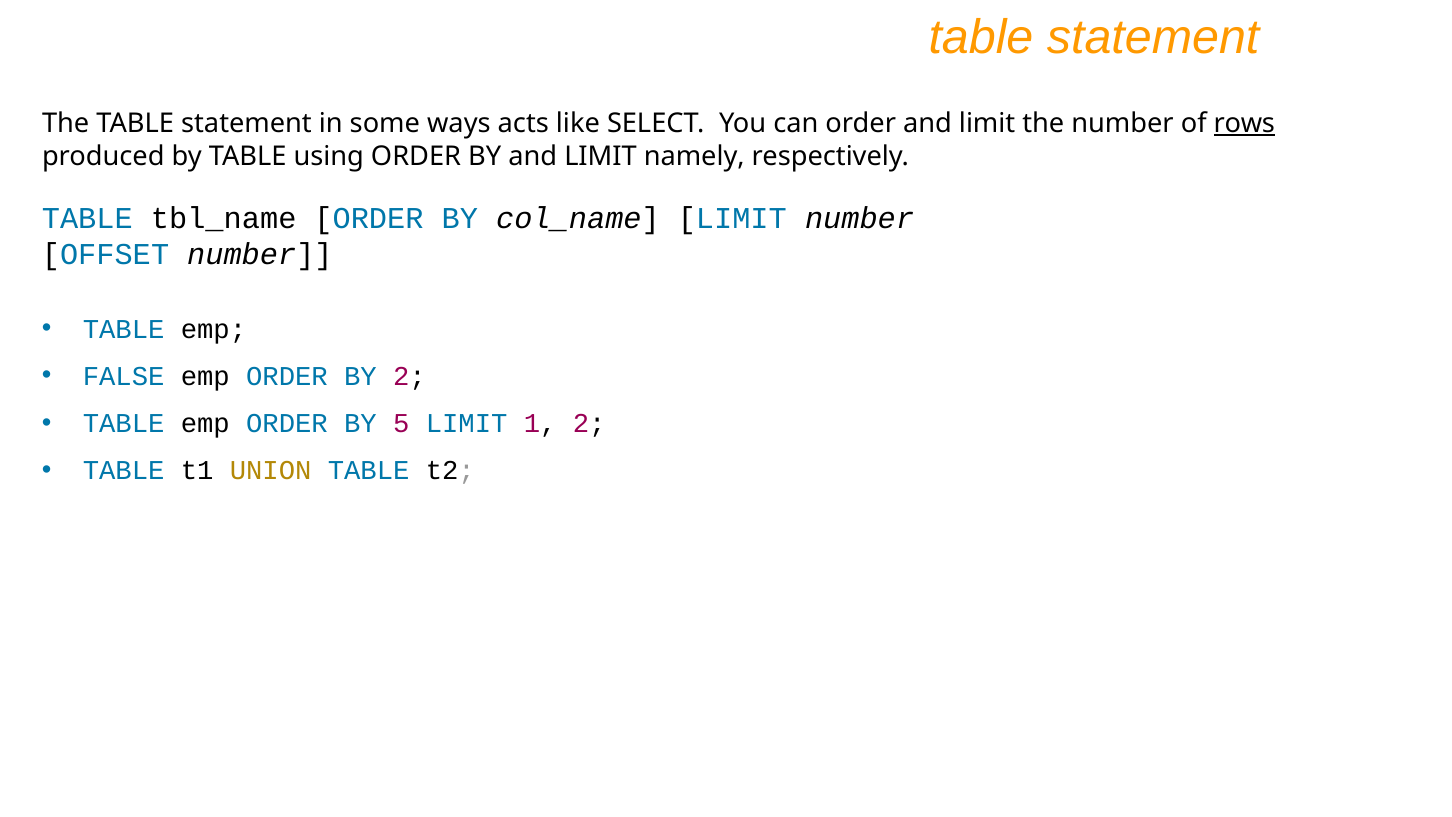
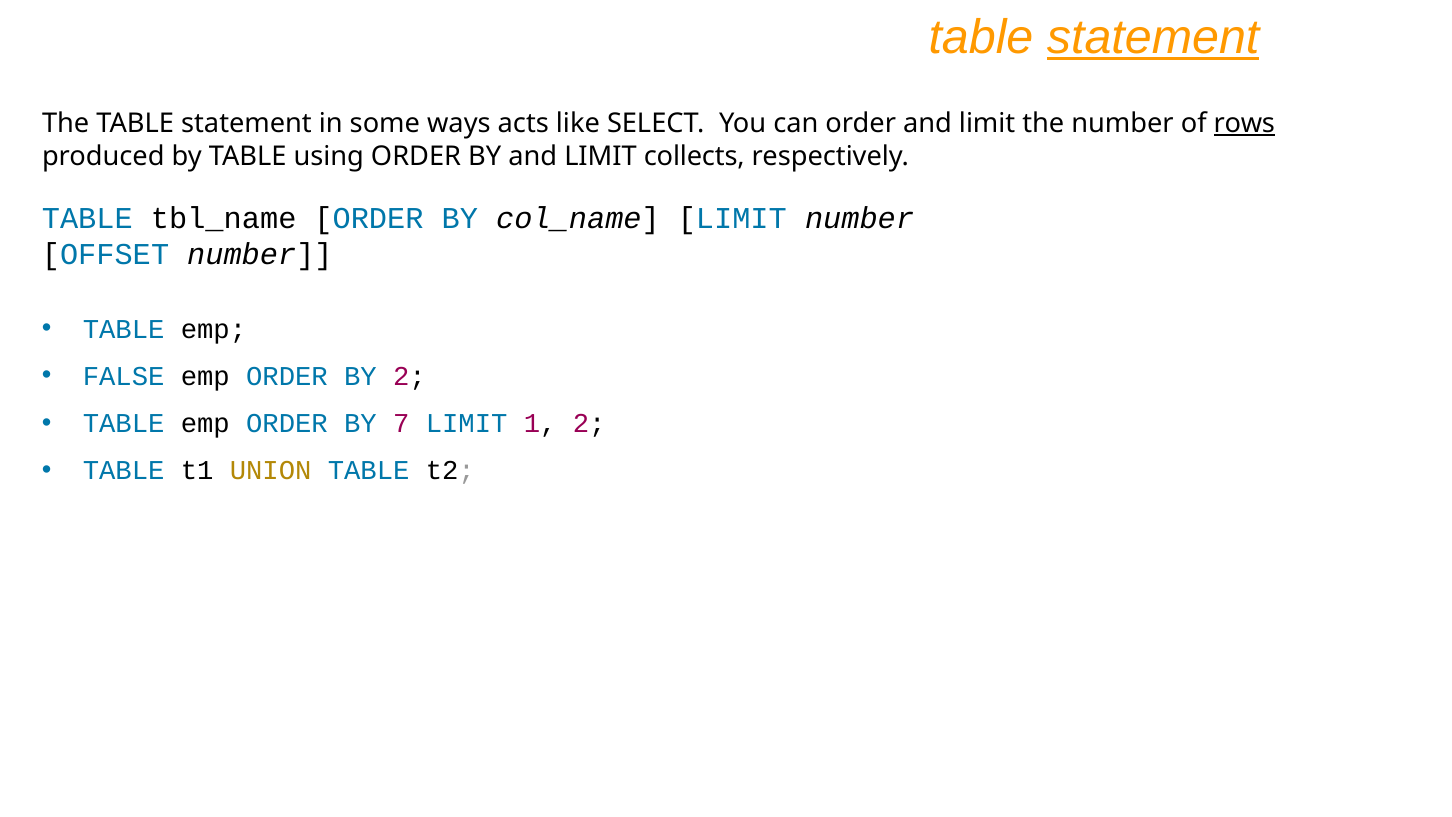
statement at (1153, 38) underline: none -> present
namely: namely -> collects
5: 5 -> 7
